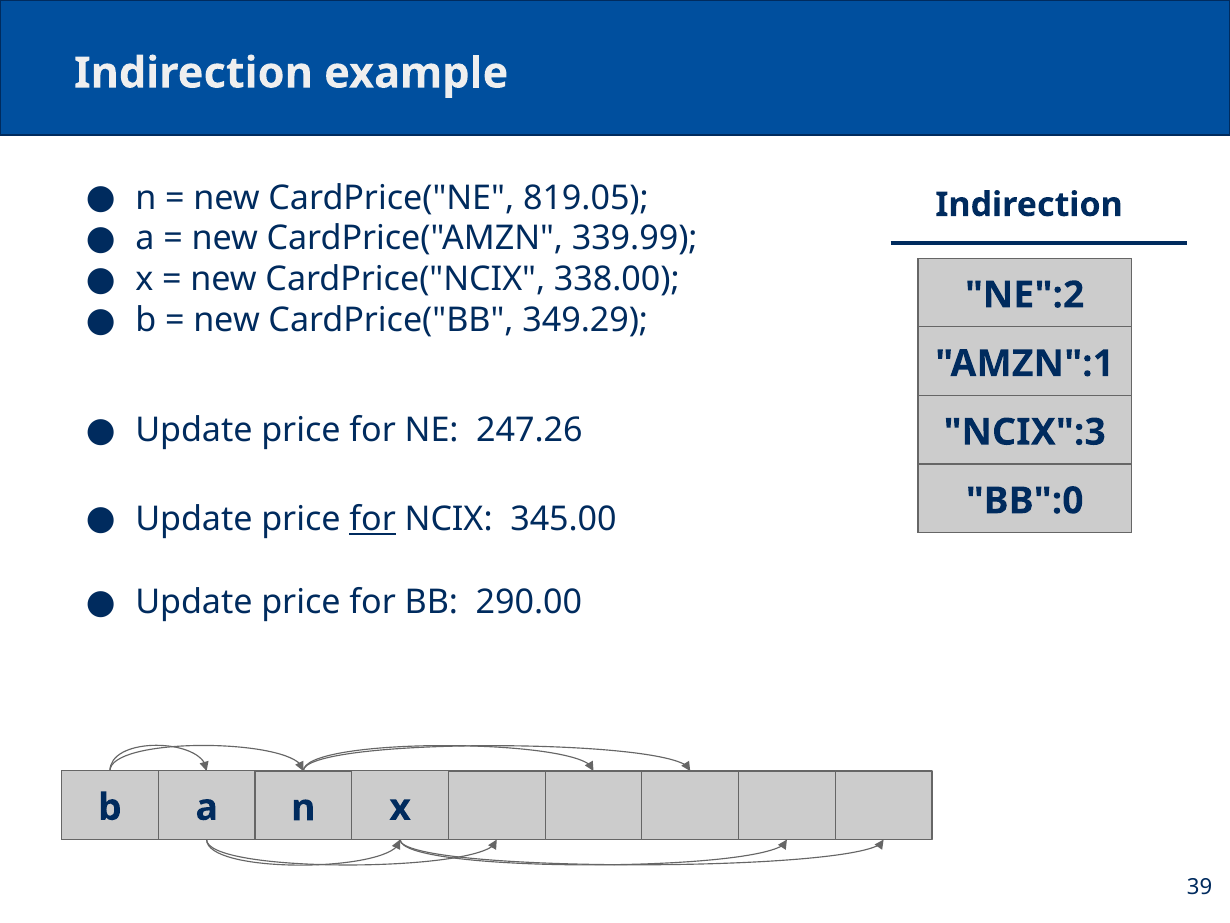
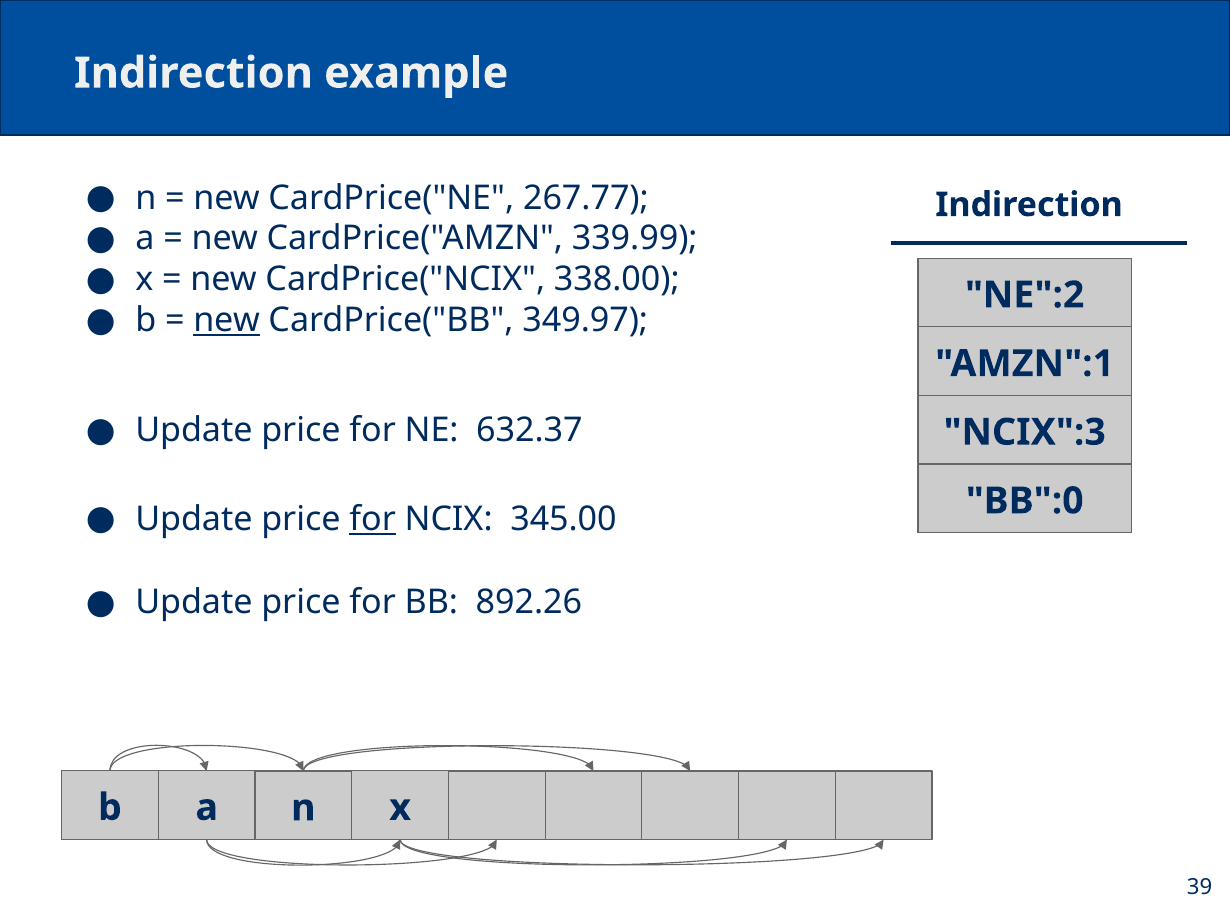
819.05: 819.05 -> 267.77
new at (227, 321) underline: none -> present
349.29: 349.29 -> 349.97
247.26: 247.26 -> 632.37
290.00: 290.00 -> 892.26
